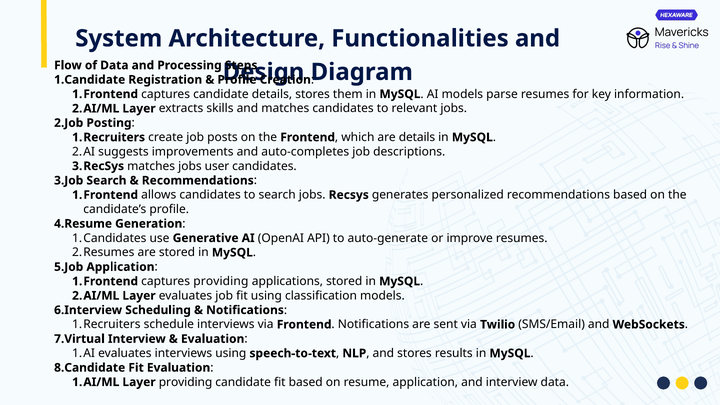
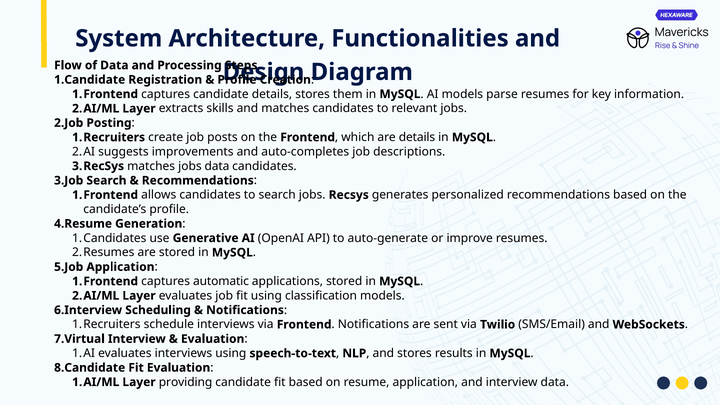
jobs user: user -> data
captures providing: providing -> automatic
